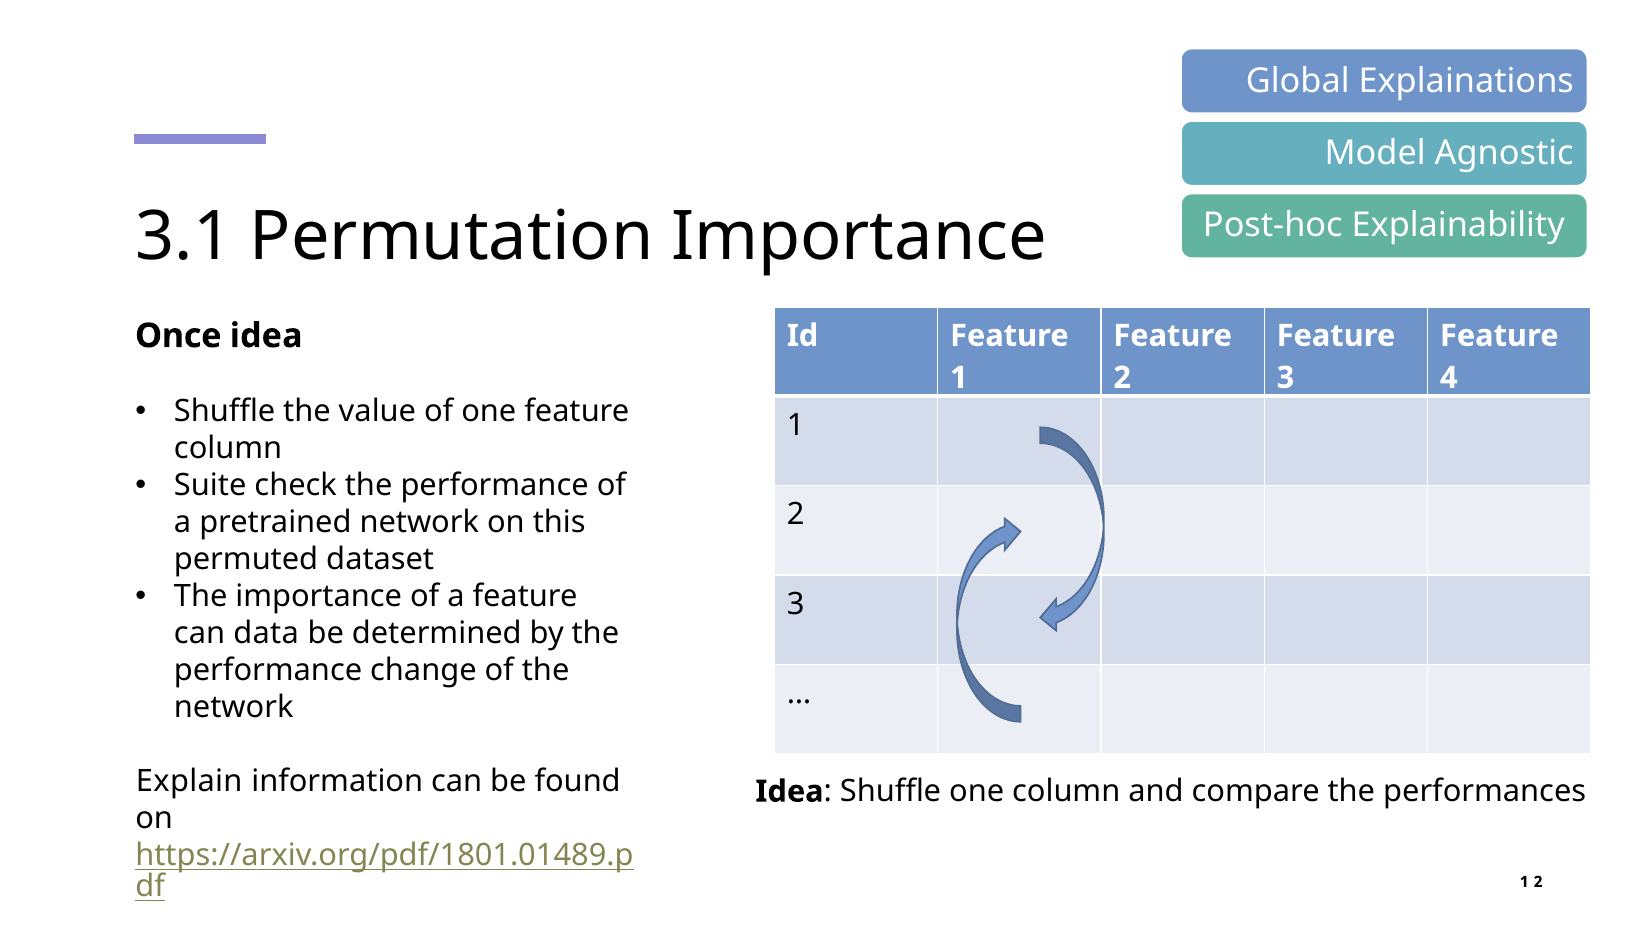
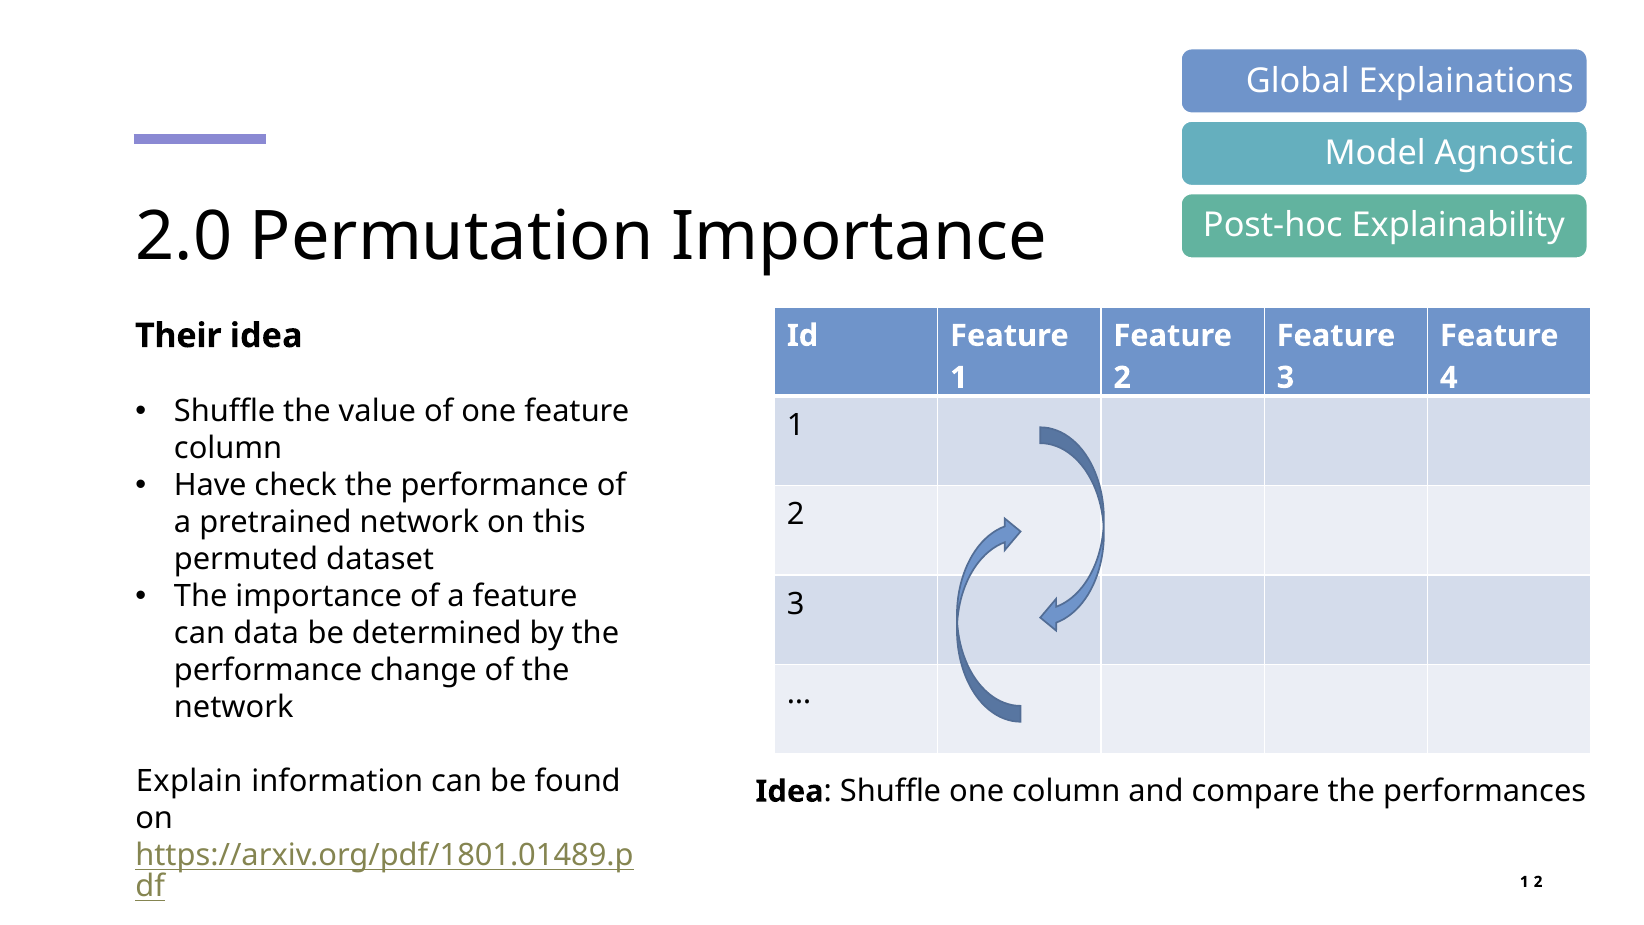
3.1: 3.1 -> 2.0
Once: Once -> Their
Suite: Suite -> Have
